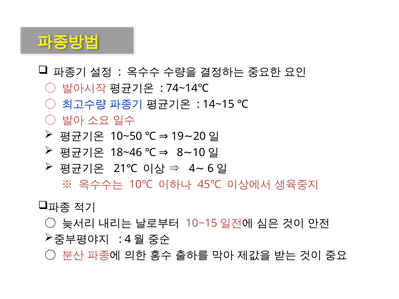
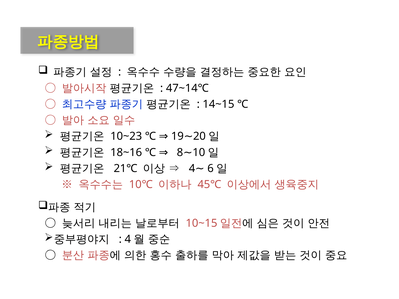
74~14℃: 74~14℃ -> 47~14℃
10~50: 10~50 -> 10~23
18~46: 18~46 -> 18~16
